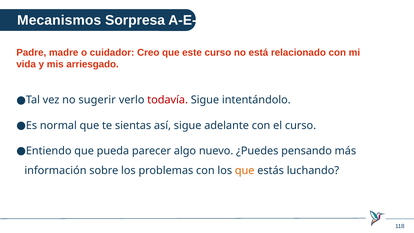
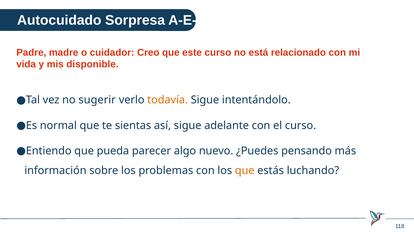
Mecanismos: Mecanismos -> Autocuidado
arriesgado: arriesgado -> disponible
todavía colour: red -> orange
